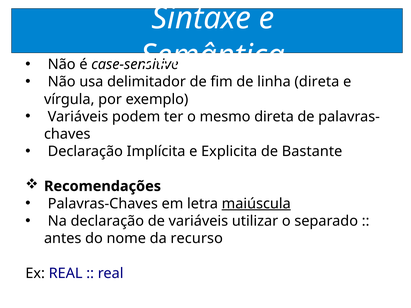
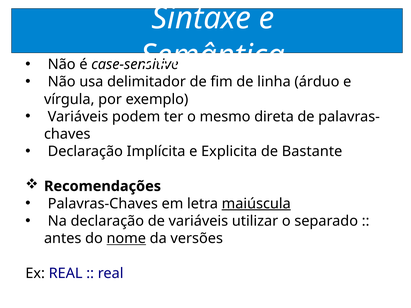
linha direta: direta -> árduo
nome underline: none -> present
recurso: recurso -> versões
